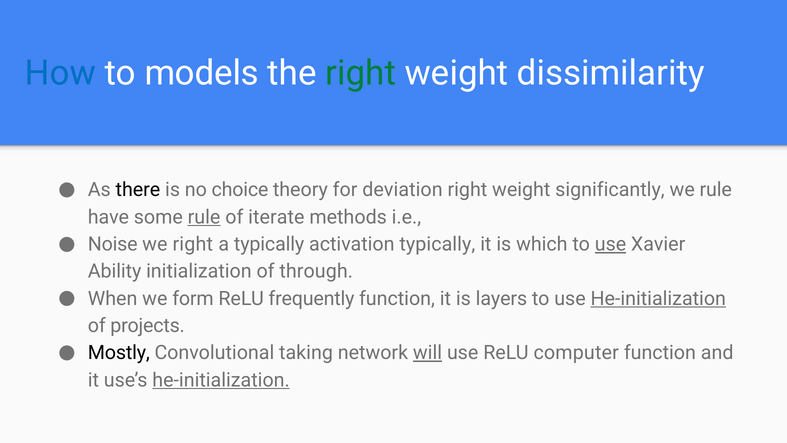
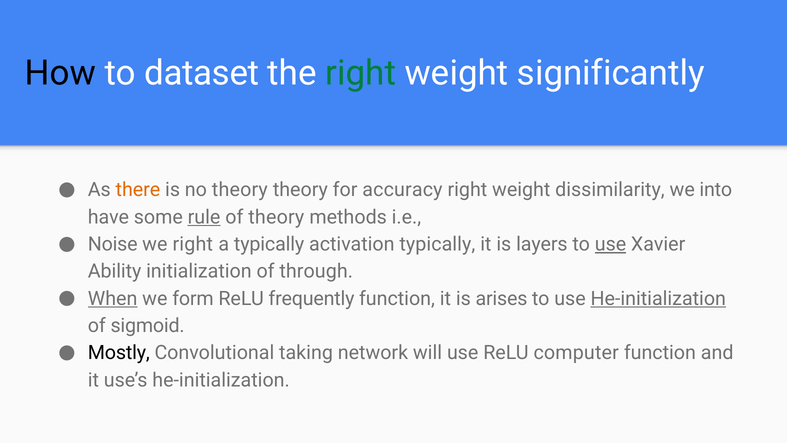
How colour: blue -> black
models: models -> dataset
dissimilarity: dissimilarity -> significantly
there colour: black -> orange
no choice: choice -> theory
deviation: deviation -> accuracy
significantly: significantly -> dissimilarity
we rule: rule -> into
of iterate: iterate -> theory
which: which -> layers
When underline: none -> present
layers: layers -> arises
projects: projects -> sigmoid
will underline: present -> none
he-initialization at (221, 380) underline: present -> none
